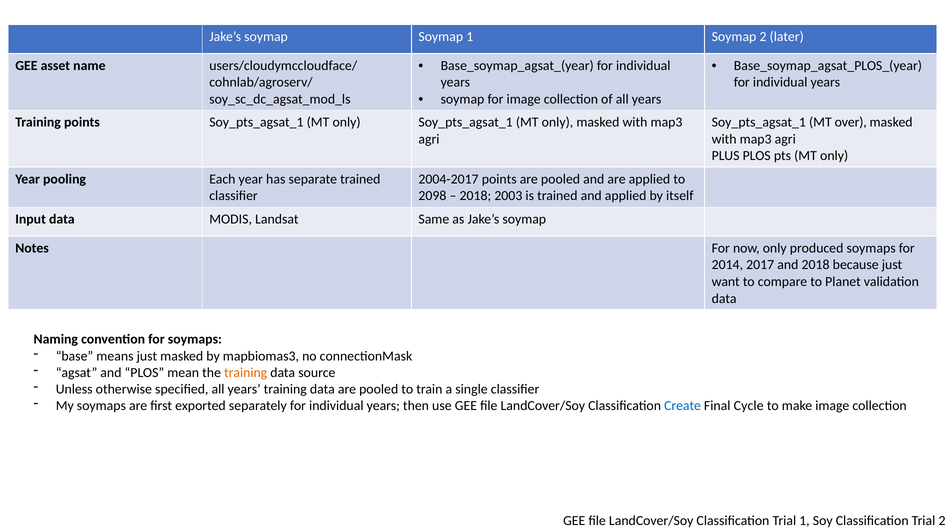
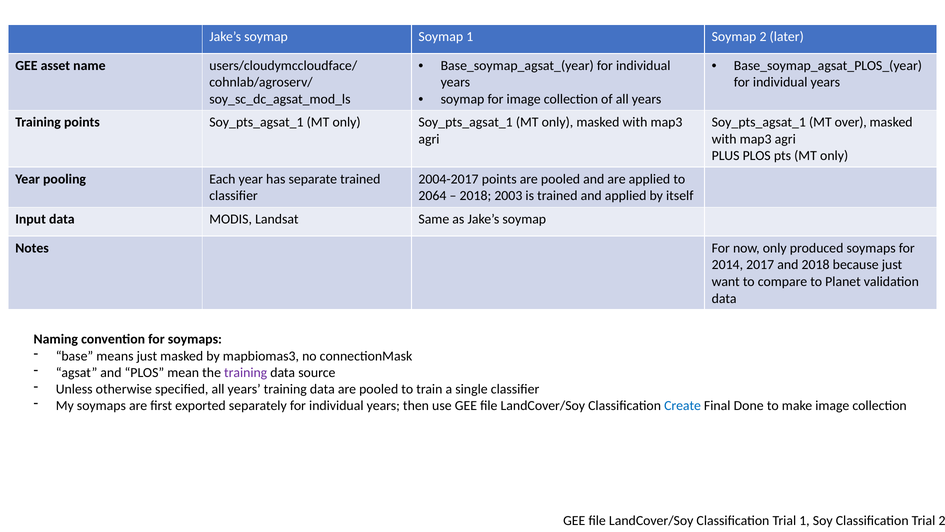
2098: 2098 -> 2064
training at (246, 372) colour: orange -> purple
Cycle: Cycle -> Done
